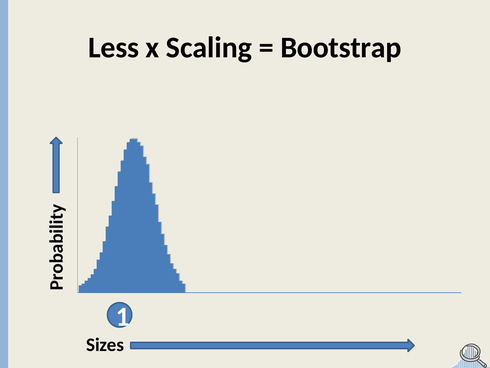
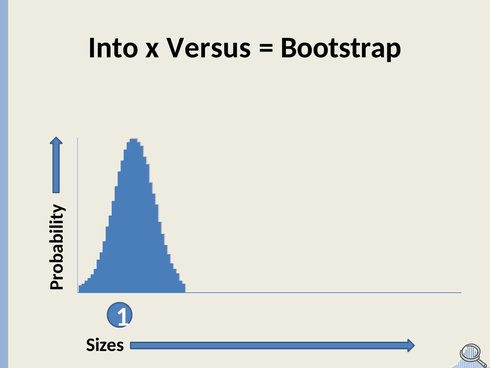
Less: Less -> Into
Scaling: Scaling -> Versus
